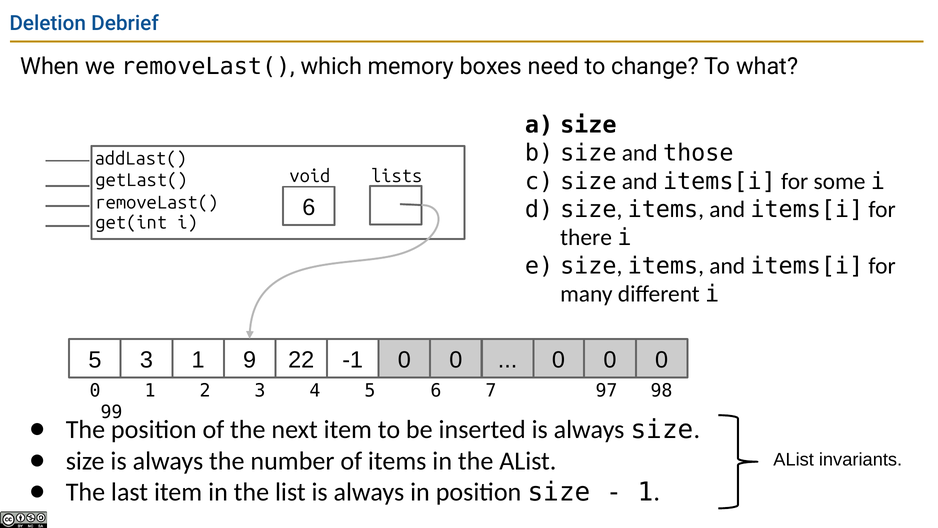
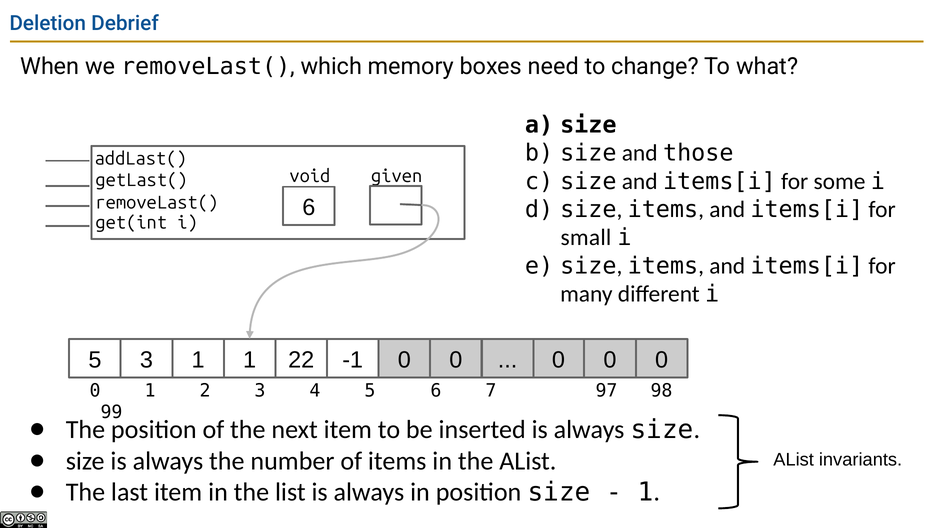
lists: lists -> given
there: there -> small
1 9: 9 -> 1
